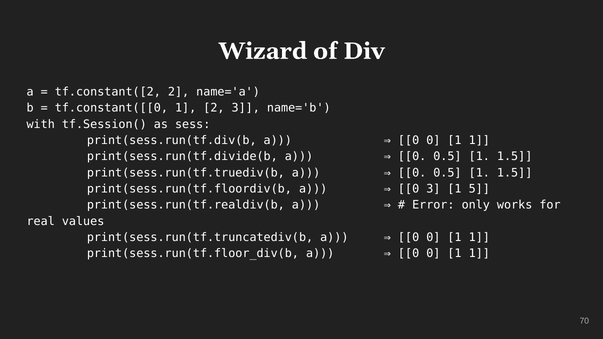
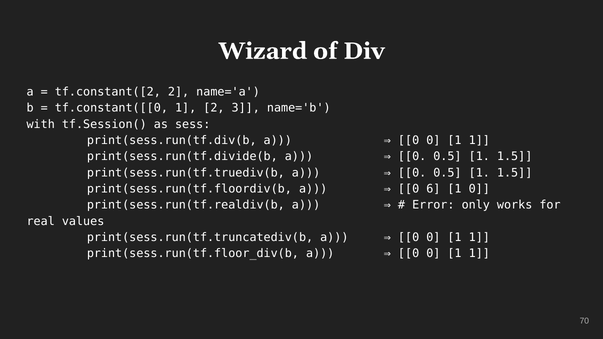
0 3: 3 -> 6
1 5: 5 -> 0
